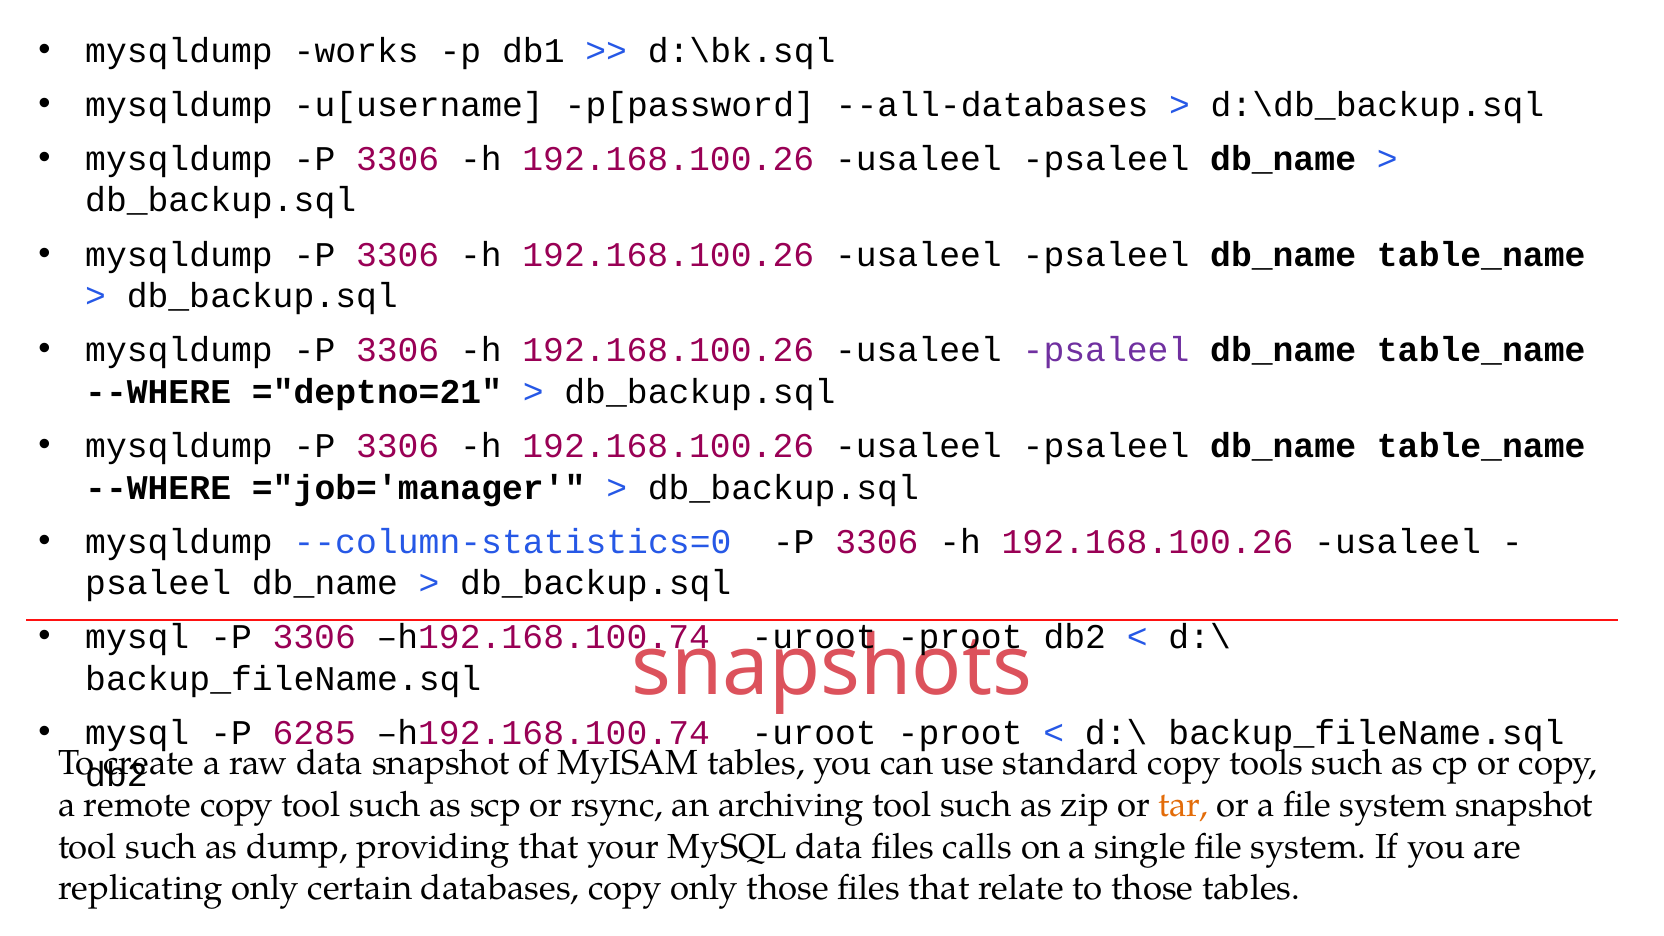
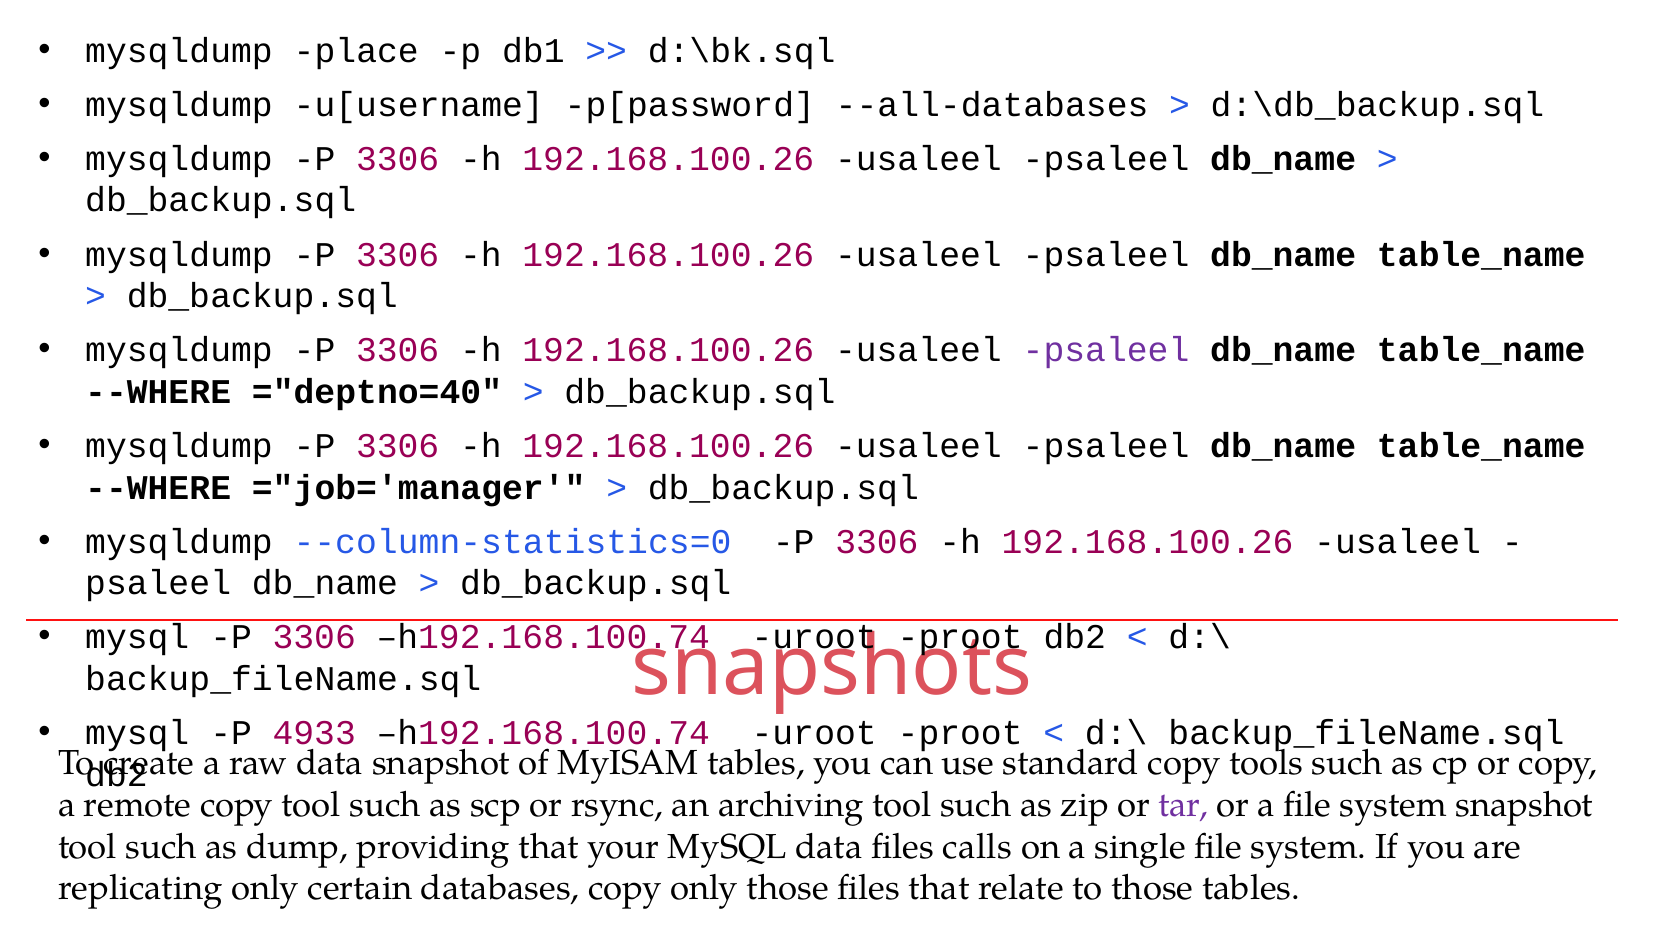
works: works -> place
="deptno=21: ="deptno=21 -> ="deptno=40
6285: 6285 -> 4933
tar colour: orange -> purple
